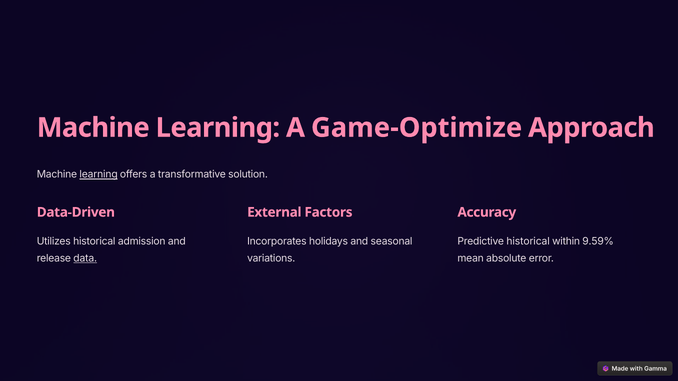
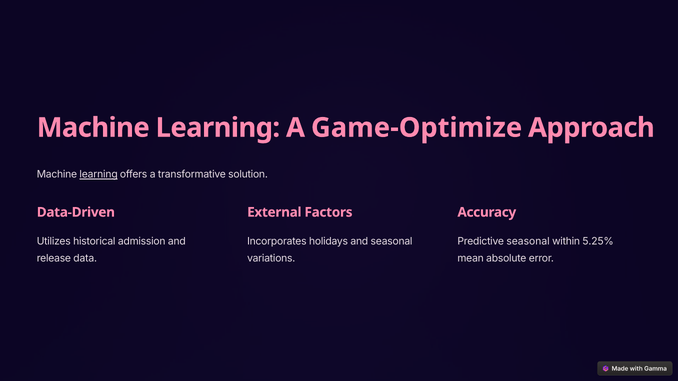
Predictive historical: historical -> seasonal
9.59%: 9.59% -> 5.25%
data underline: present -> none
